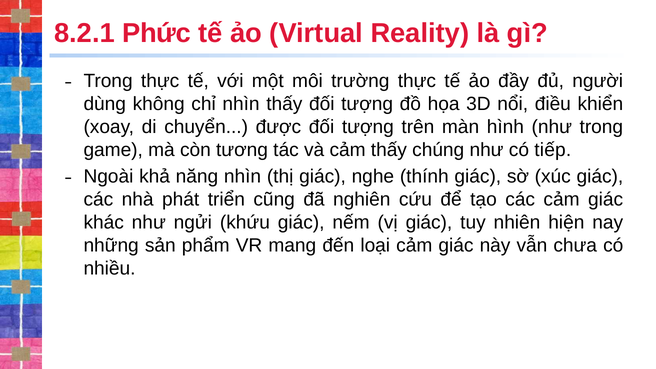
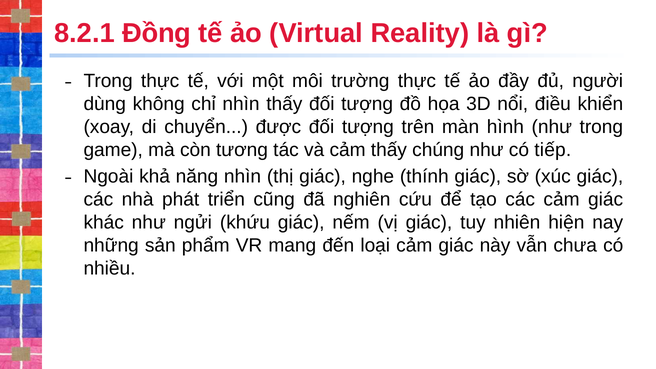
Phức: Phức -> Đồng
